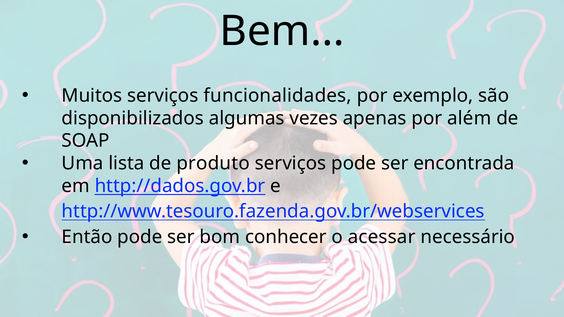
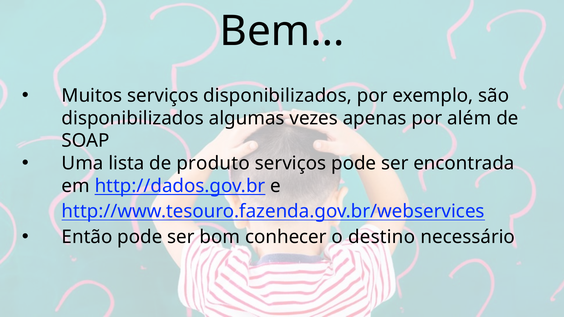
serviços funcionalidades: funcionalidades -> disponibilizados
acessar: acessar -> destino
